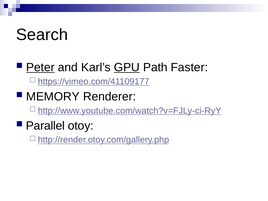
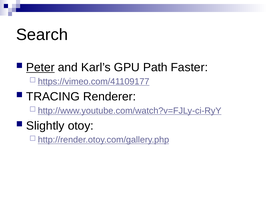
GPU underline: present -> none
MEMORY: MEMORY -> TRACING
Parallel: Parallel -> Slightly
